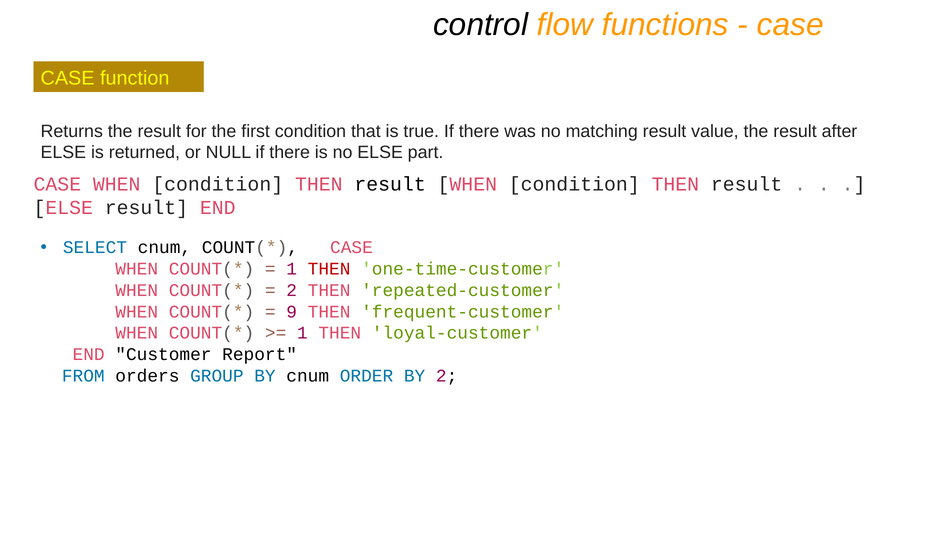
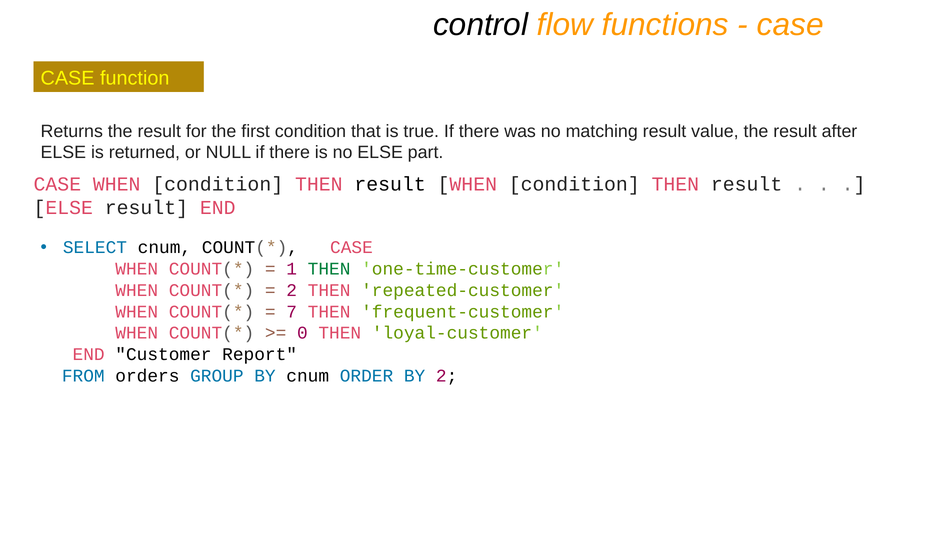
THEN at (329, 269) colour: red -> green
9: 9 -> 7
1 at (302, 333): 1 -> 0
